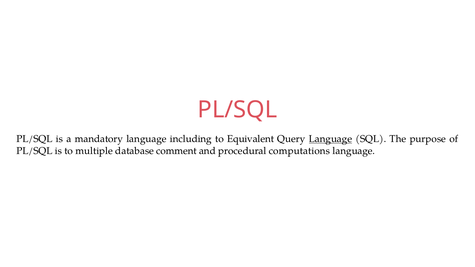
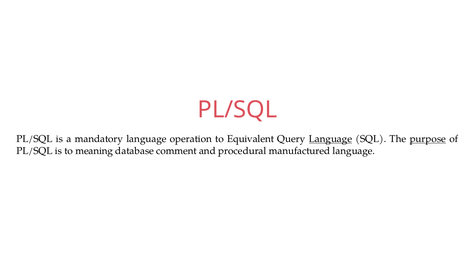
including: including -> operation
purpose underline: none -> present
multiple: multiple -> meaning
computations: computations -> manufactured
